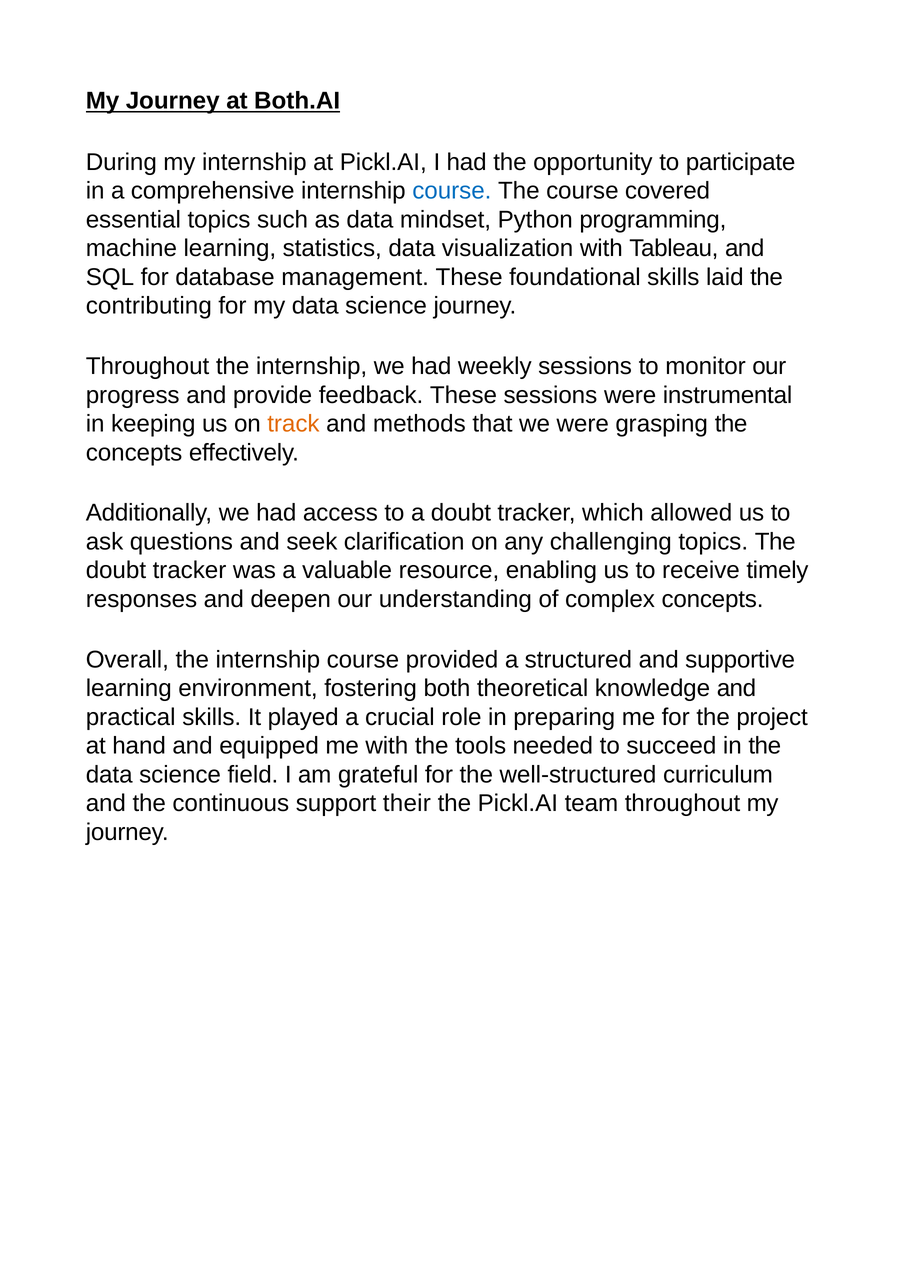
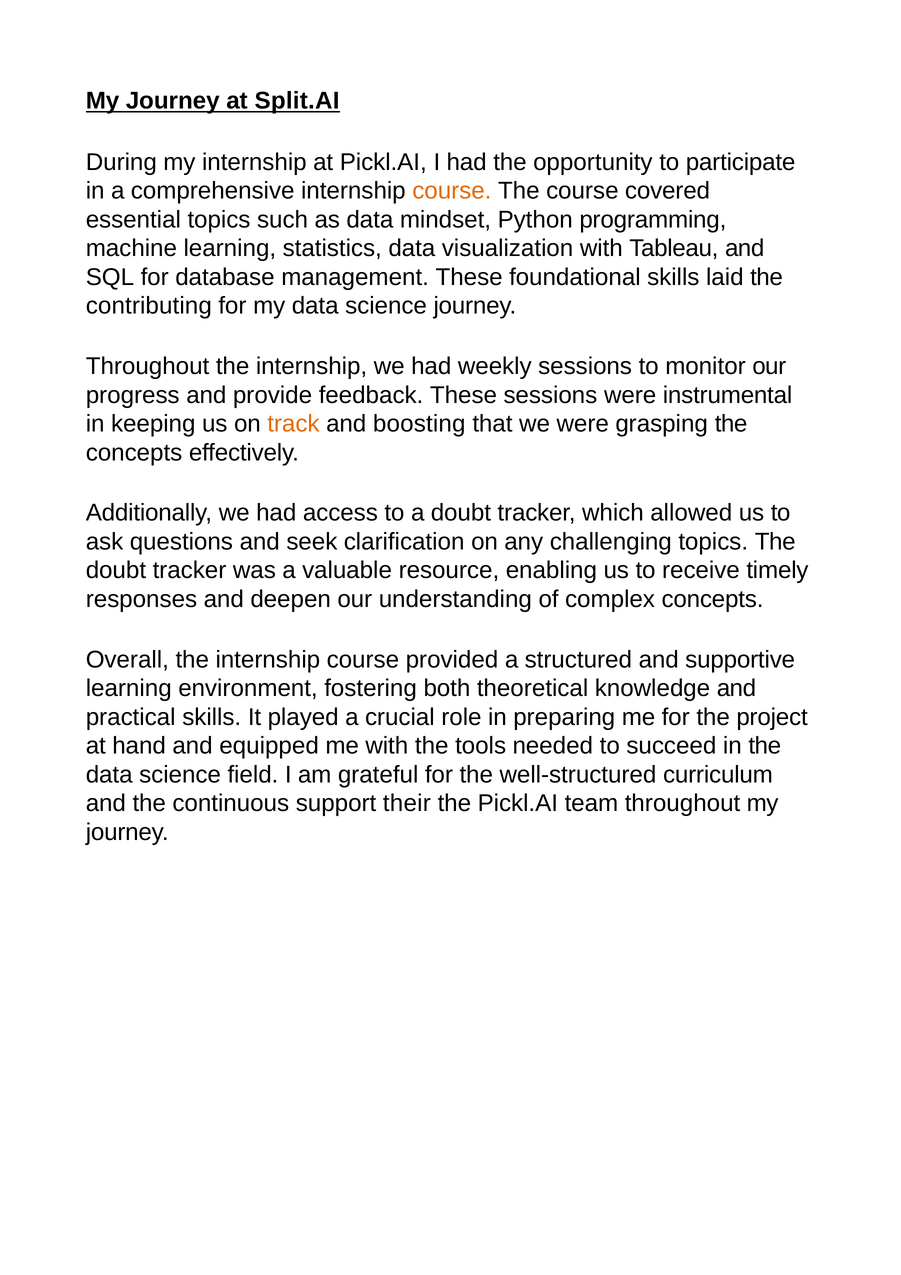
Both.AI: Both.AI -> Split.AI
course at (452, 191) colour: blue -> orange
methods: methods -> boosting
